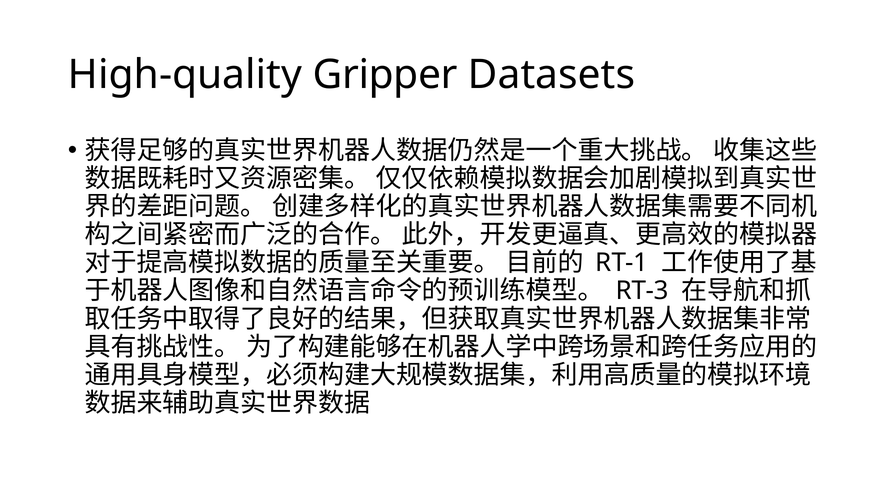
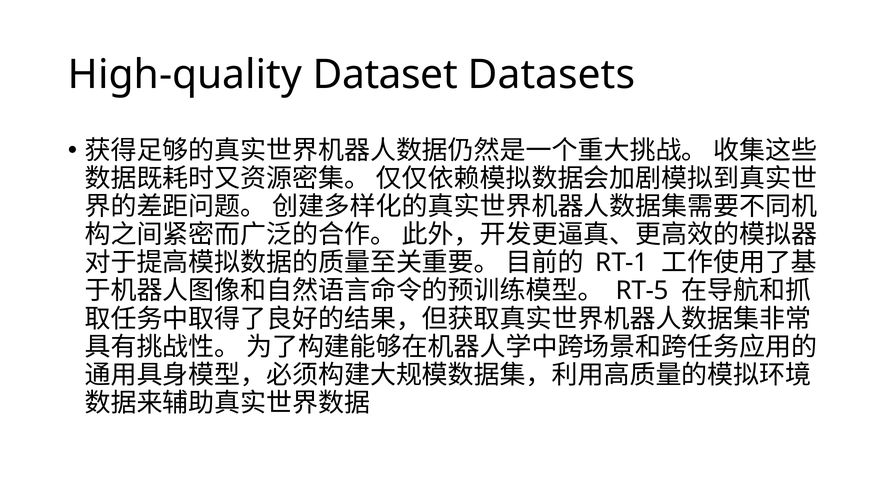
Gripper: Gripper -> Dataset
RT-3: RT-3 -> RT-5
